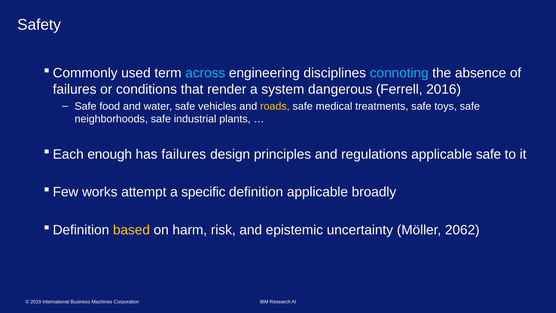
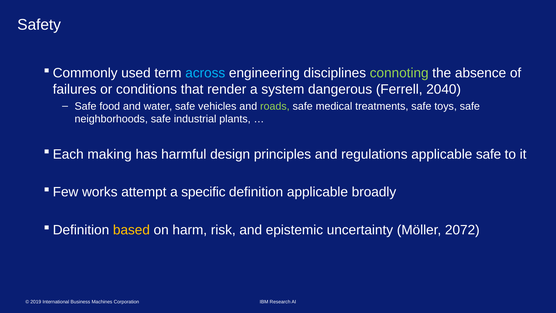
connoting colour: light blue -> light green
2016: 2016 -> 2040
roads colour: yellow -> light green
enough: enough -> making
has failures: failures -> harmful
2062: 2062 -> 2072
